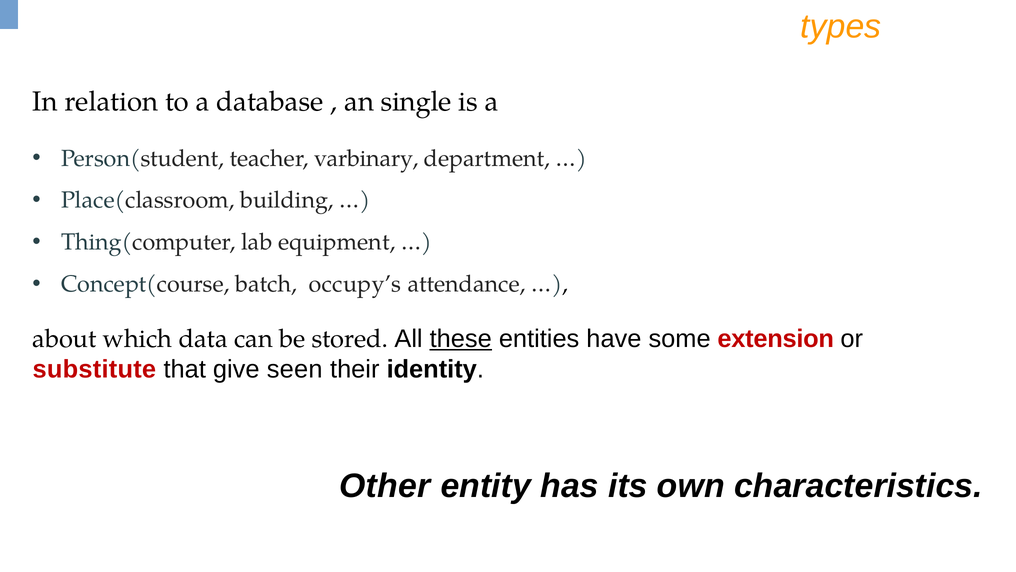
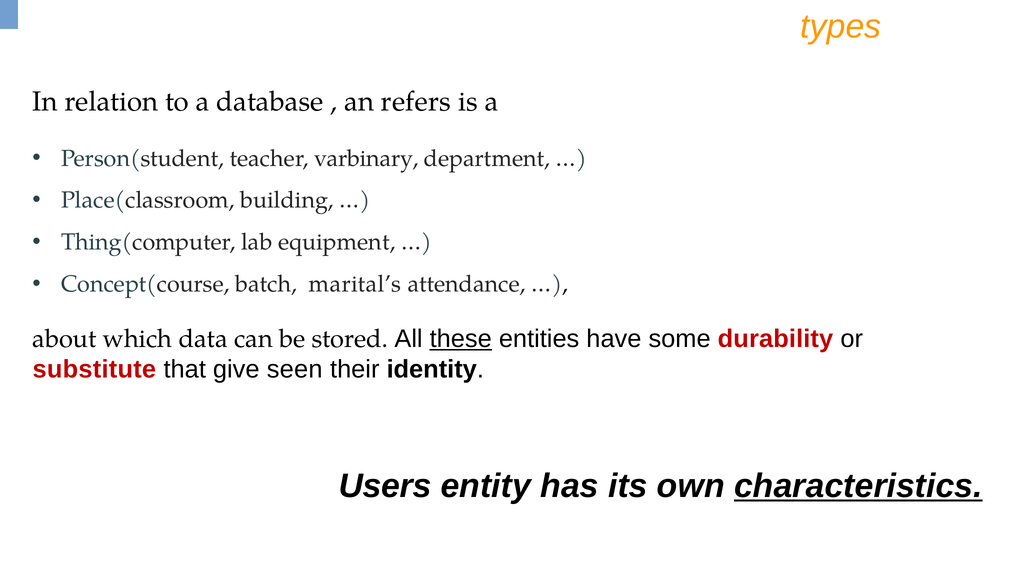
single: single -> refers
occupy’s: occupy’s -> marital’s
extension: extension -> durability
Other: Other -> Users
characteristics underline: none -> present
